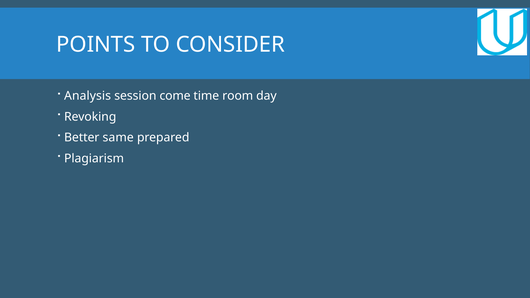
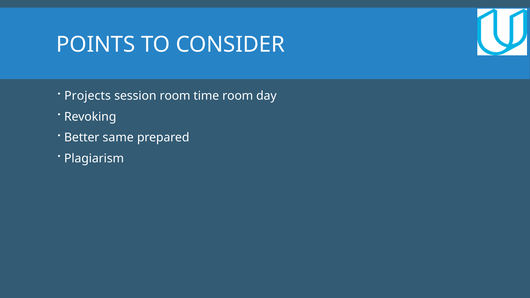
Analysis: Analysis -> Projects
session come: come -> room
